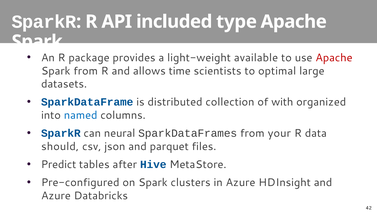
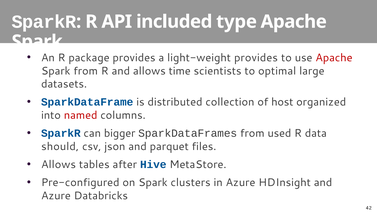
light-weight available: available -> provides
with: with -> host
named colour: blue -> red
neural: neural -> bigger
your: your -> used
Predict at (59, 165): Predict -> Allows
